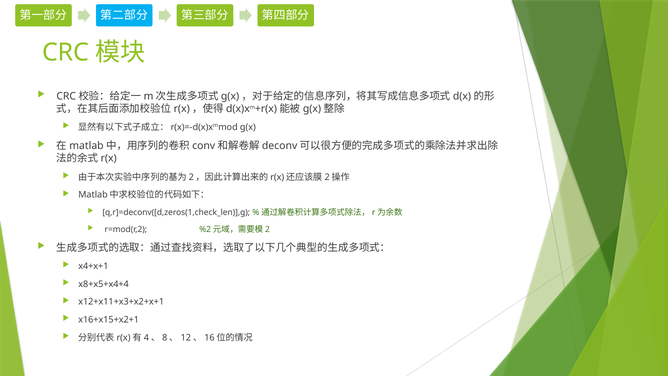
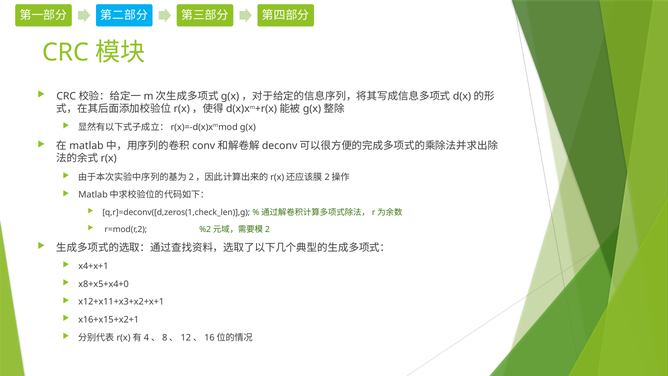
x8+x5+x4+4: x8+x5+x4+4 -> x8+x5+x4+0
